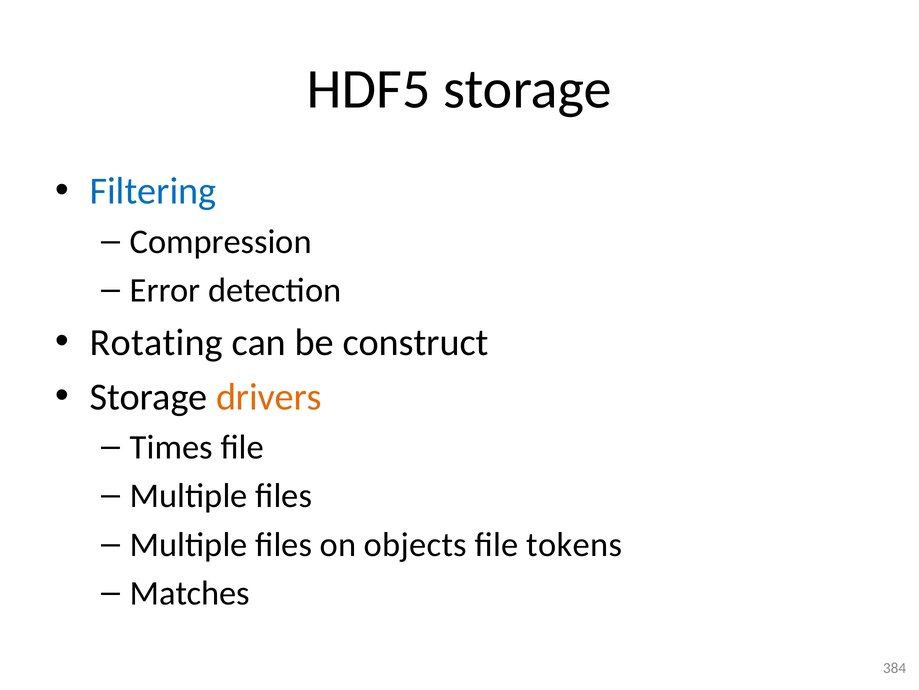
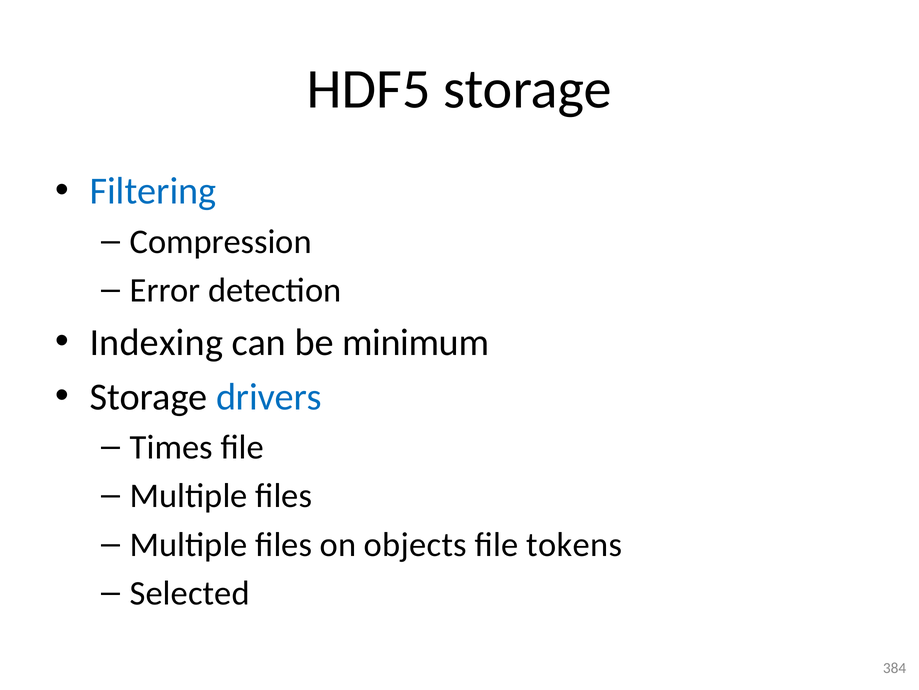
Rotating: Rotating -> Indexing
construct: construct -> minimum
drivers colour: orange -> blue
Matches: Matches -> Selected
